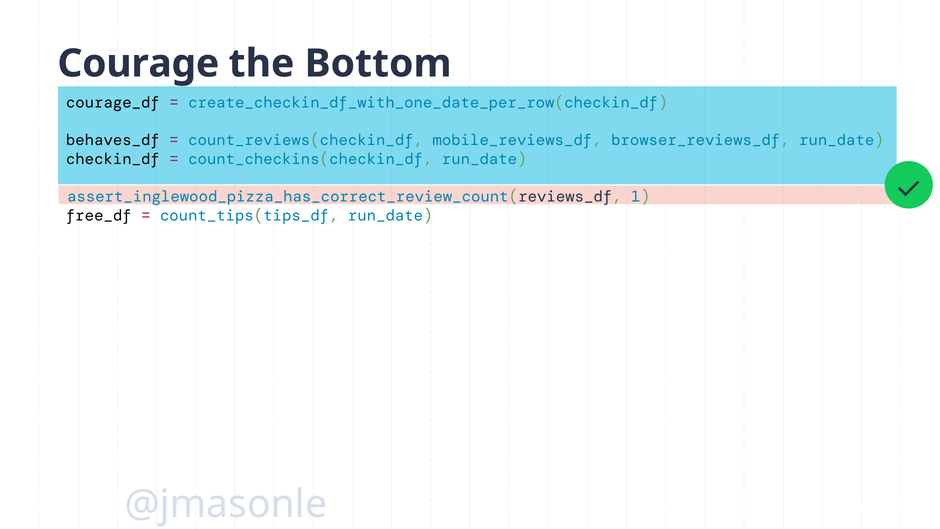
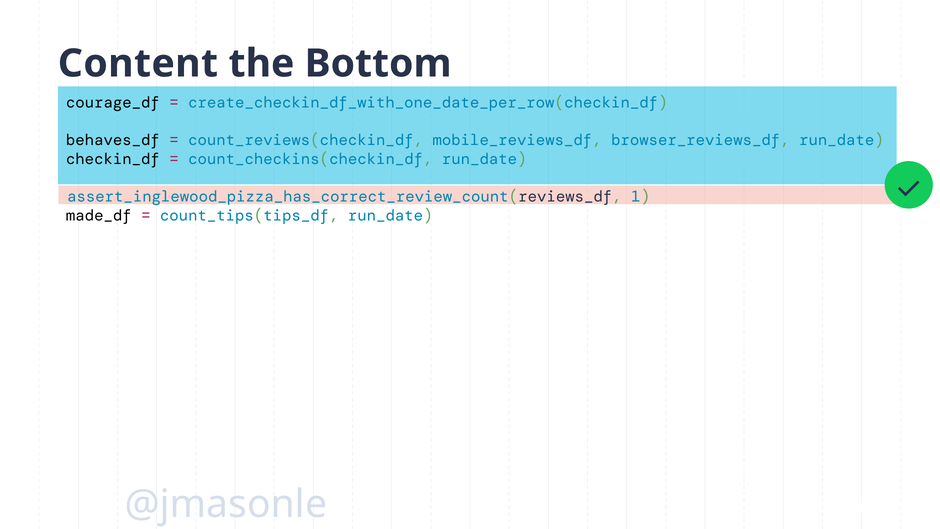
Courage: Courage -> Content
free_df: free_df -> made_df
